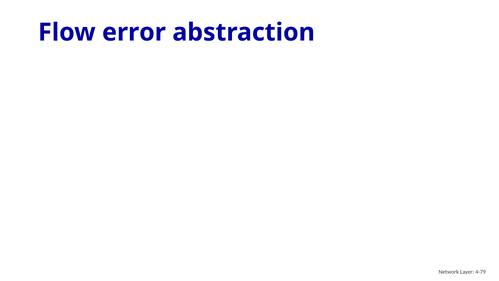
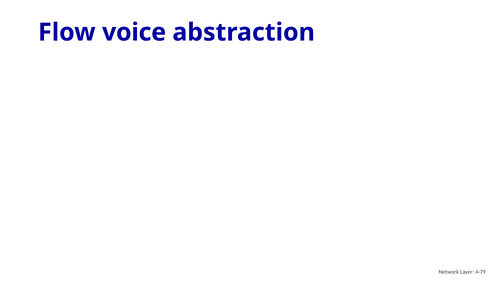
error: error -> voice
